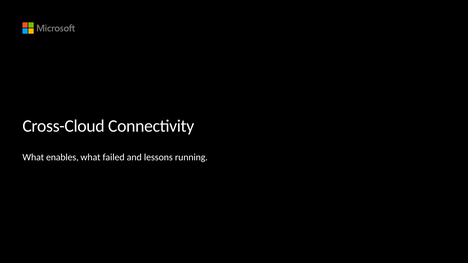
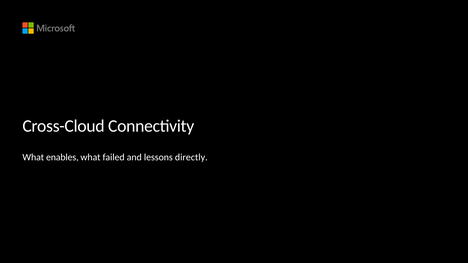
running: running -> directly
